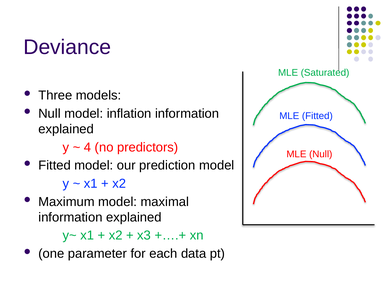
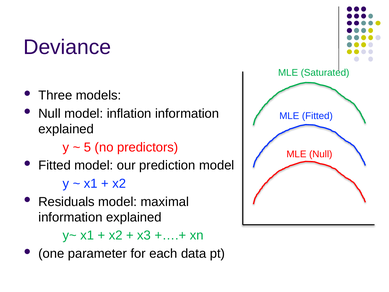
4: 4 -> 5
Maximum: Maximum -> Residuals
